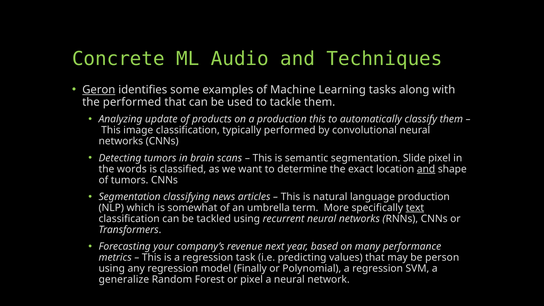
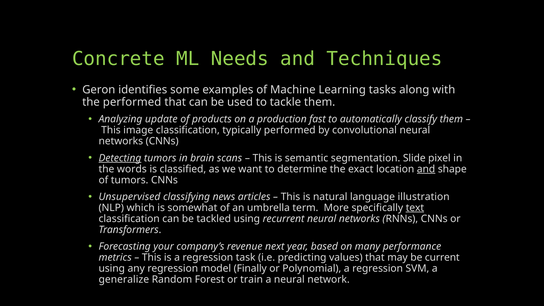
Audio: Audio -> Needs
Geron underline: present -> none
production this: this -> fast
Detecting underline: none -> present
Segmentation at (130, 197): Segmentation -> Unsupervised
language production: production -> illustration
person: person -> current
or pixel: pixel -> train
